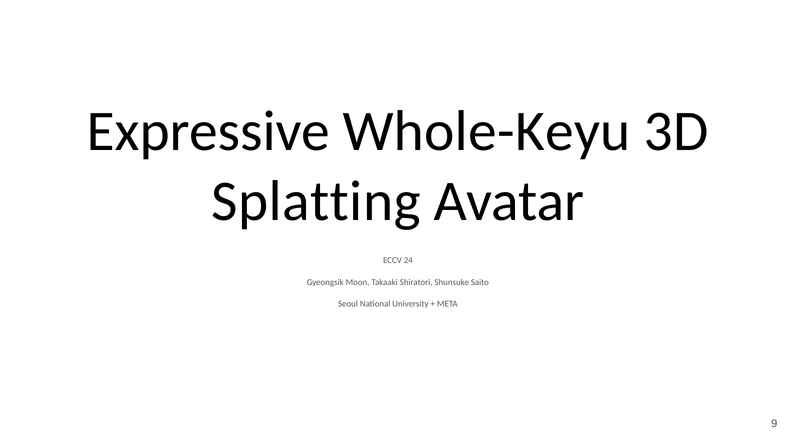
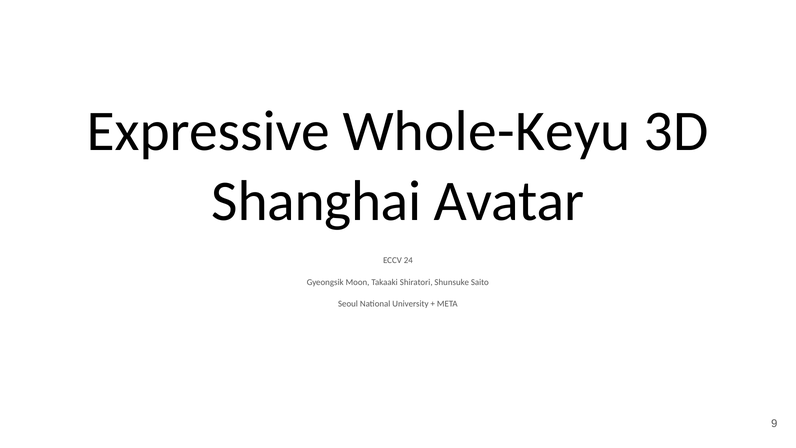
Splatting: Splatting -> Shanghai
